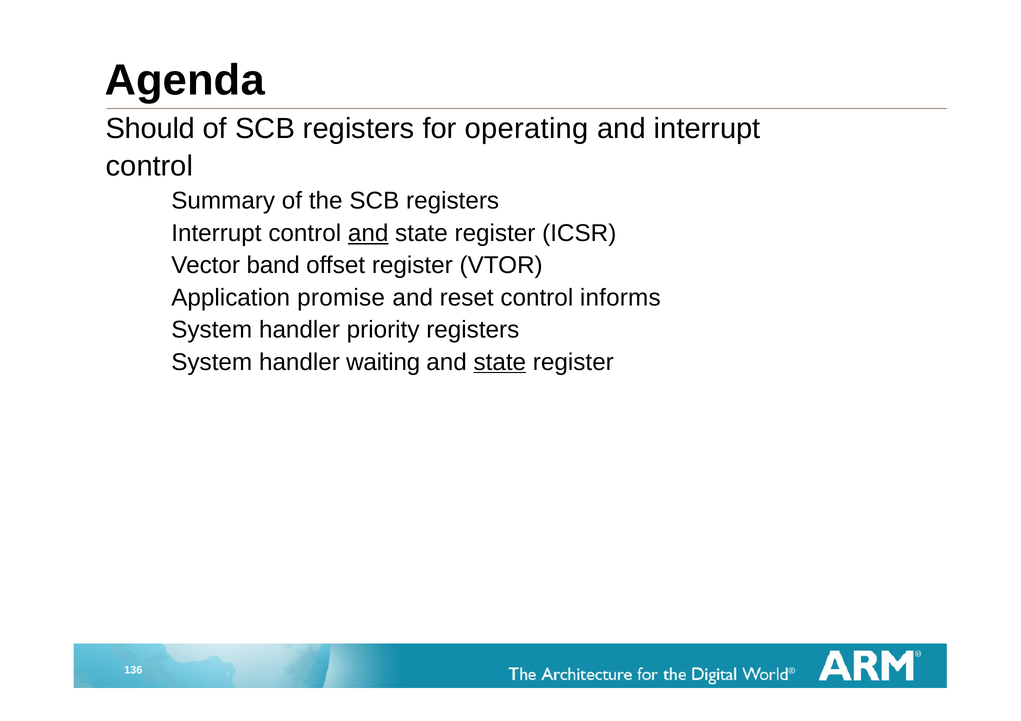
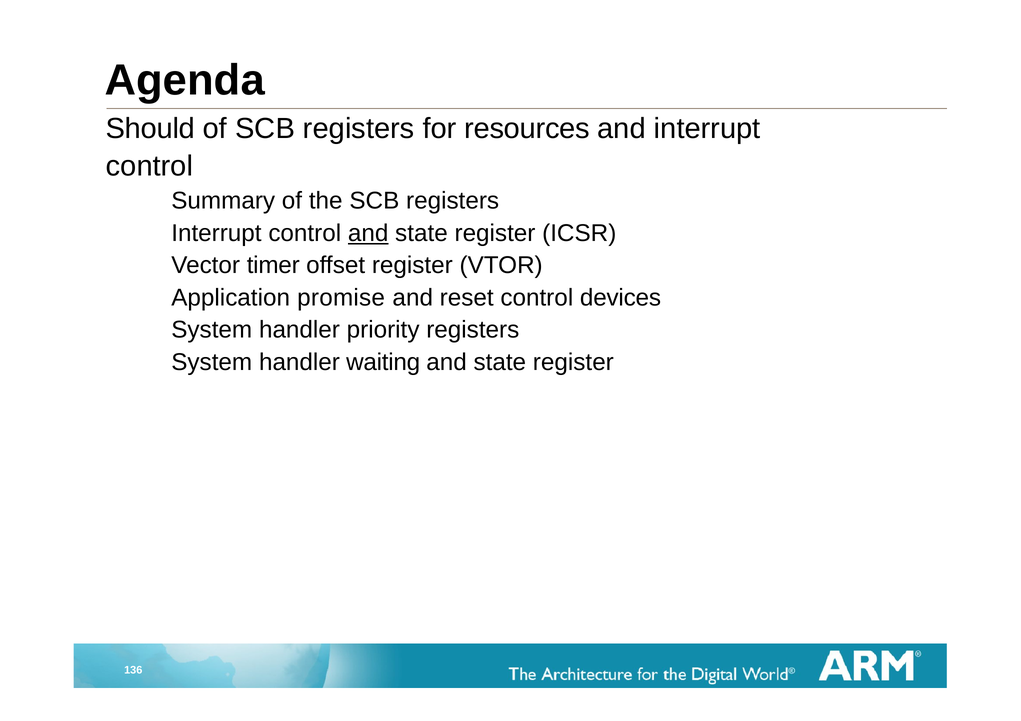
operating: operating -> resources
band: band -> timer
informs: informs -> devices
state at (500, 362) underline: present -> none
